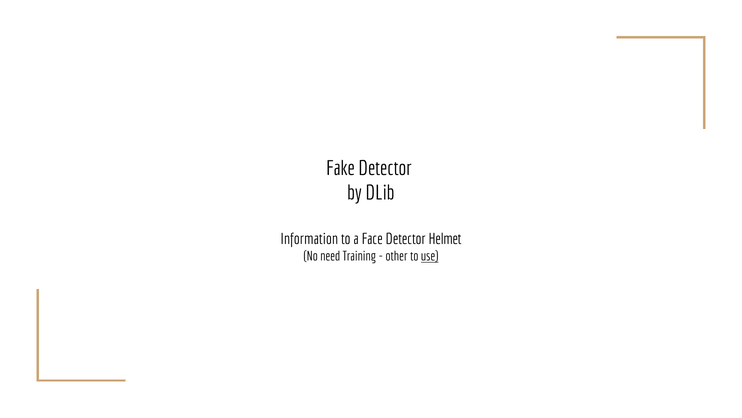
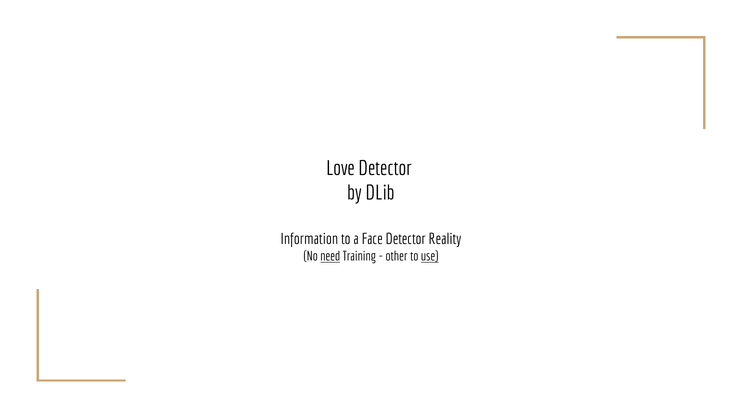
Fake: Fake -> Love
Helmet: Helmet -> Reality
need underline: none -> present
